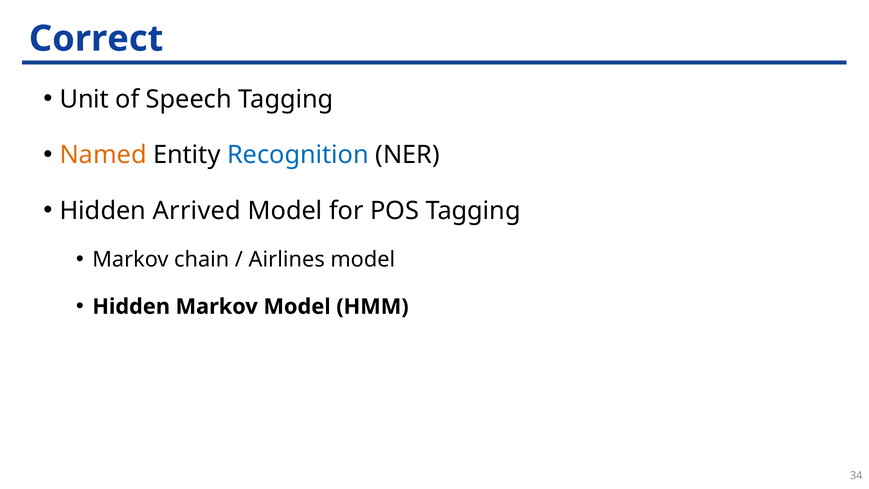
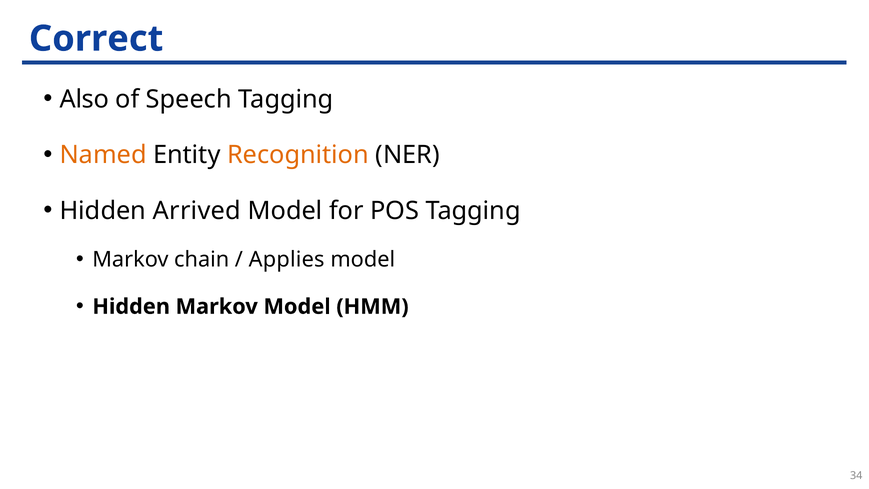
Unit: Unit -> Also
Recognition colour: blue -> orange
Airlines: Airlines -> Applies
